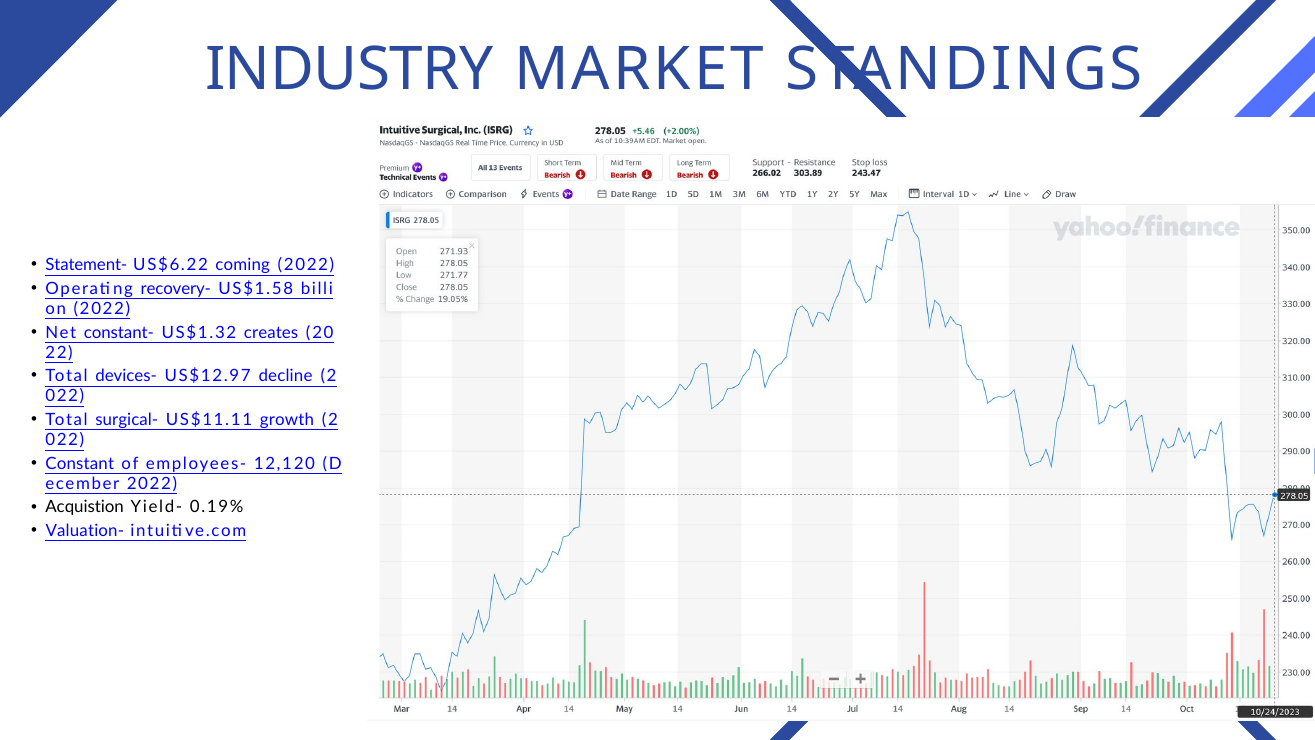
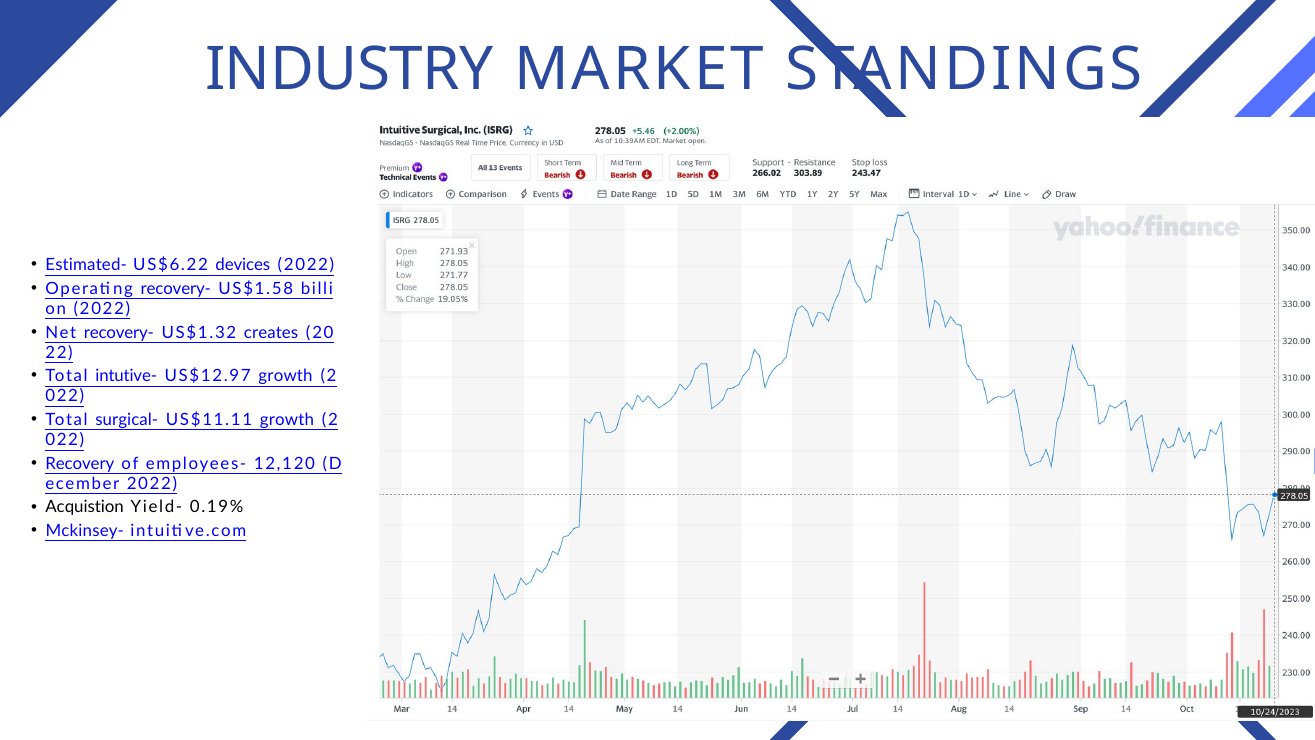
Statement-: Statement- -> Estimated-
coming: coming -> devices
Net constant-: constant- -> recovery-
devices-: devices- -> intutive-
US$12.97 decline: decline -> growth
Constant: Constant -> Recovery
Valuation-: Valuation- -> Mckinsey-
